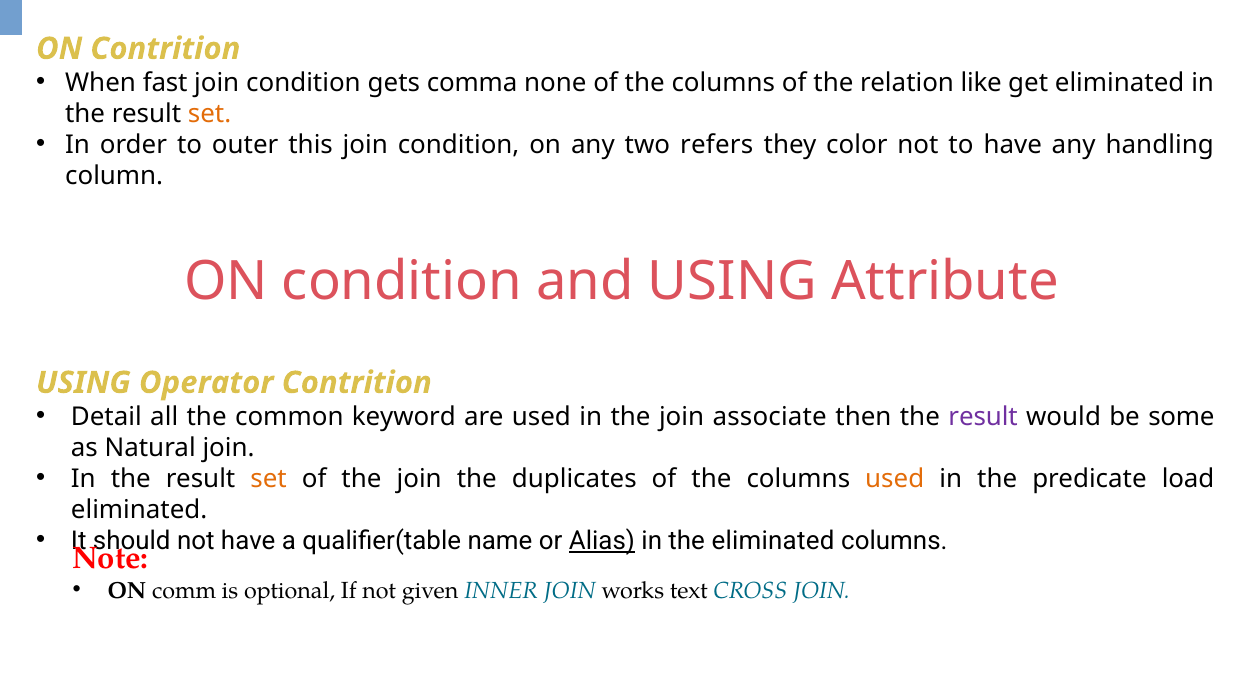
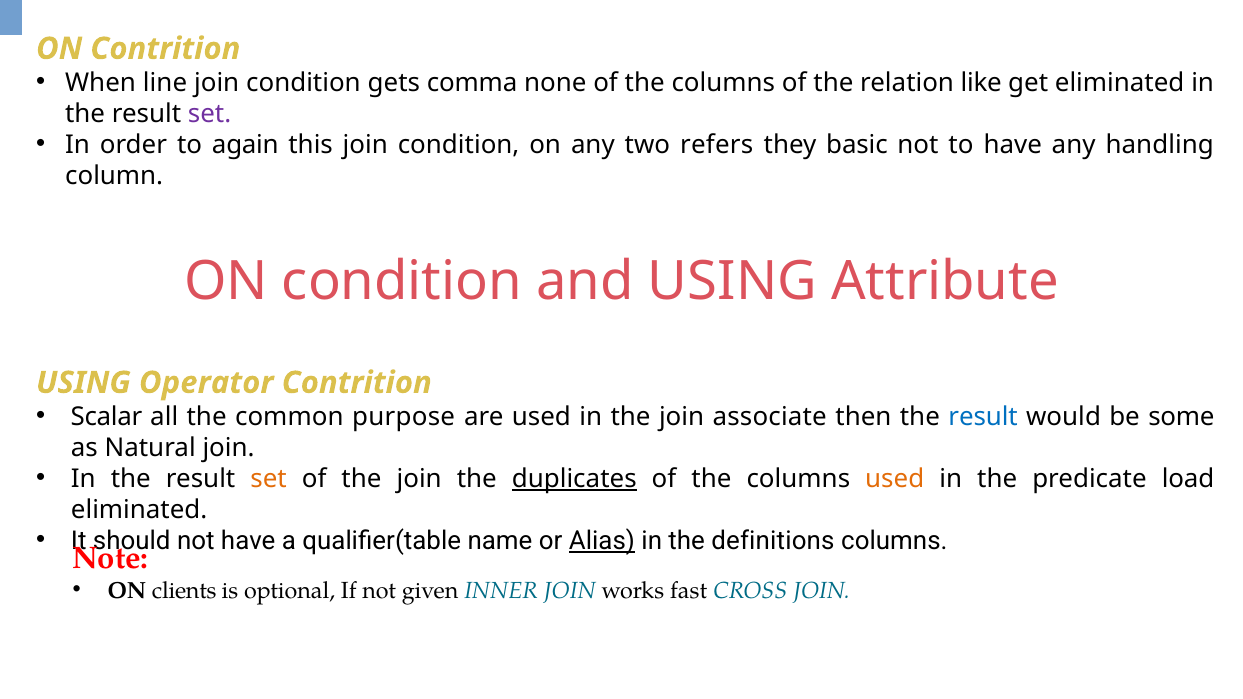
fast: fast -> line
set at (210, 114) colour: orange -> purple
outer: outer -> again
color: color -> basic
Detail: Detail -> Scalar
keyword: keyword -> purpose
result at (983, 417) colour: purple -> blue
duplicates underline: none -> present
the eliminated: eliminated -> definitions
comm: comm -> clients
text: text -> fast
